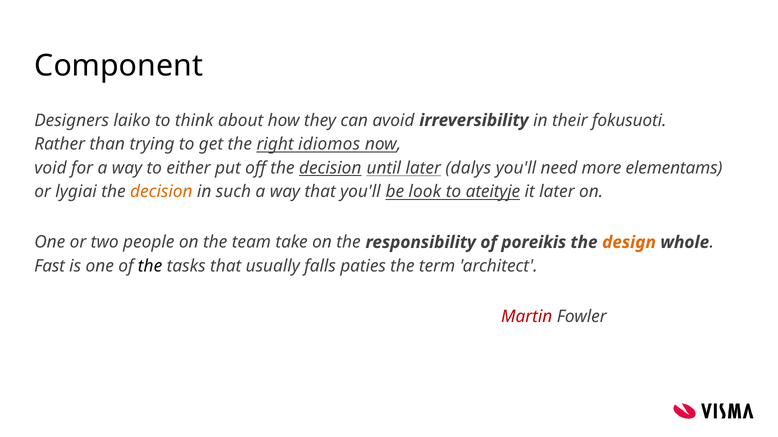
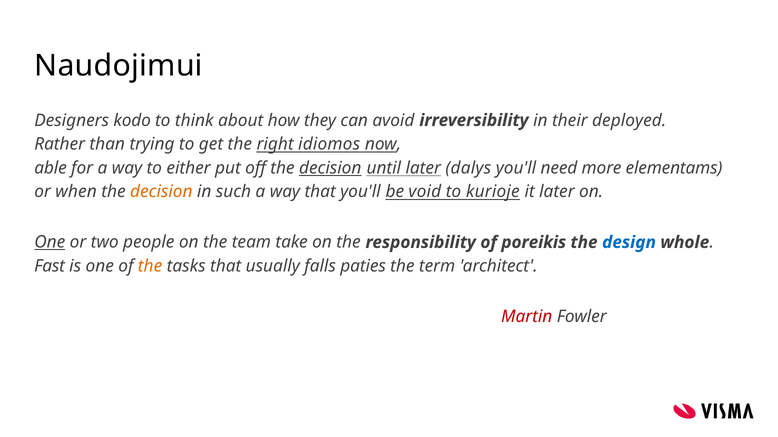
Component: Component -> Naudojimui
laiko: laiko -> kodo
fokusuoti: fokusuoti -> deployed
void: void -> able
lygiai: lygiai -> when
look: look -> void
ateityje: ateityje -> kurioje
One at (50, 243) underline: none -> present
design colour: orange -> blue
the at (150, 266) colour: black -> orange
